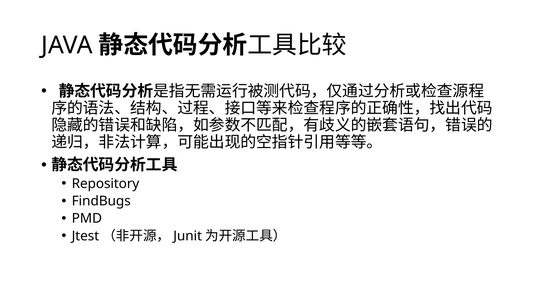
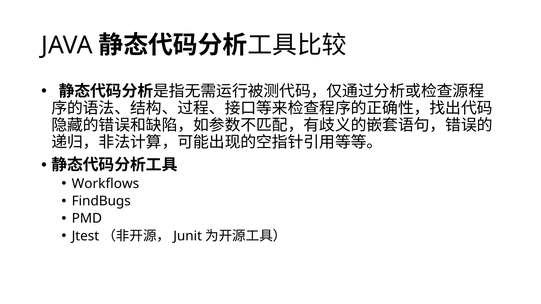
Repository: Repository -> Workflows
